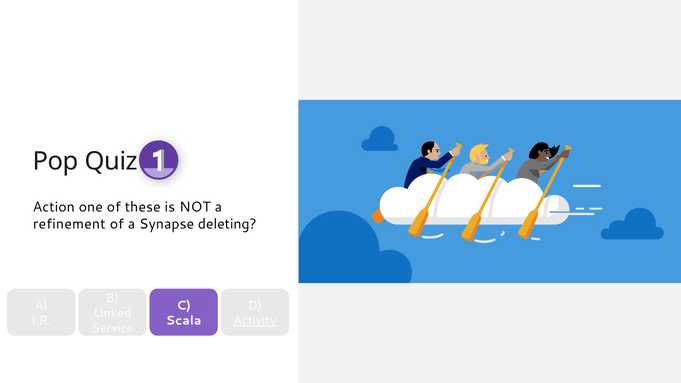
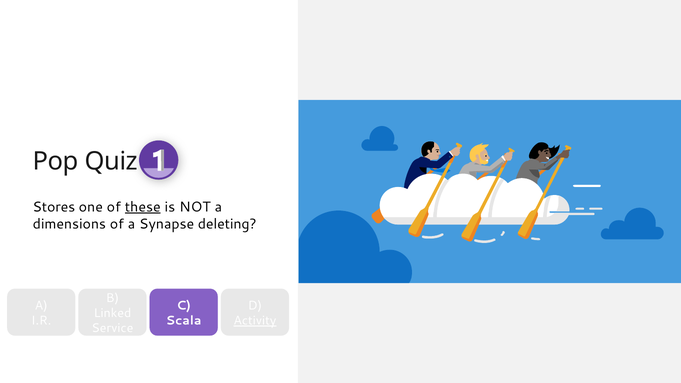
Action: Action -> Stores
these underline: none -> present
refinement: refinement -> dimensions
